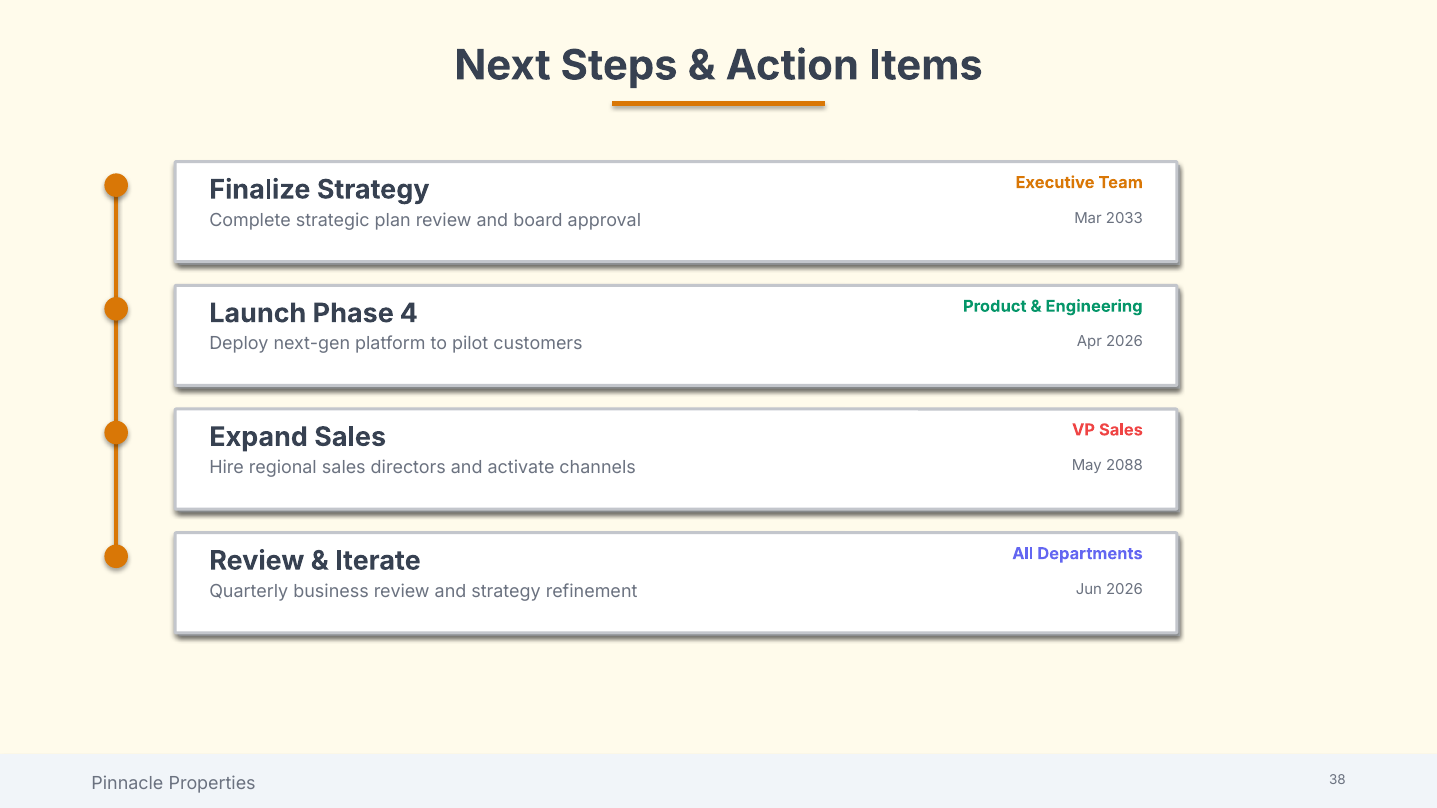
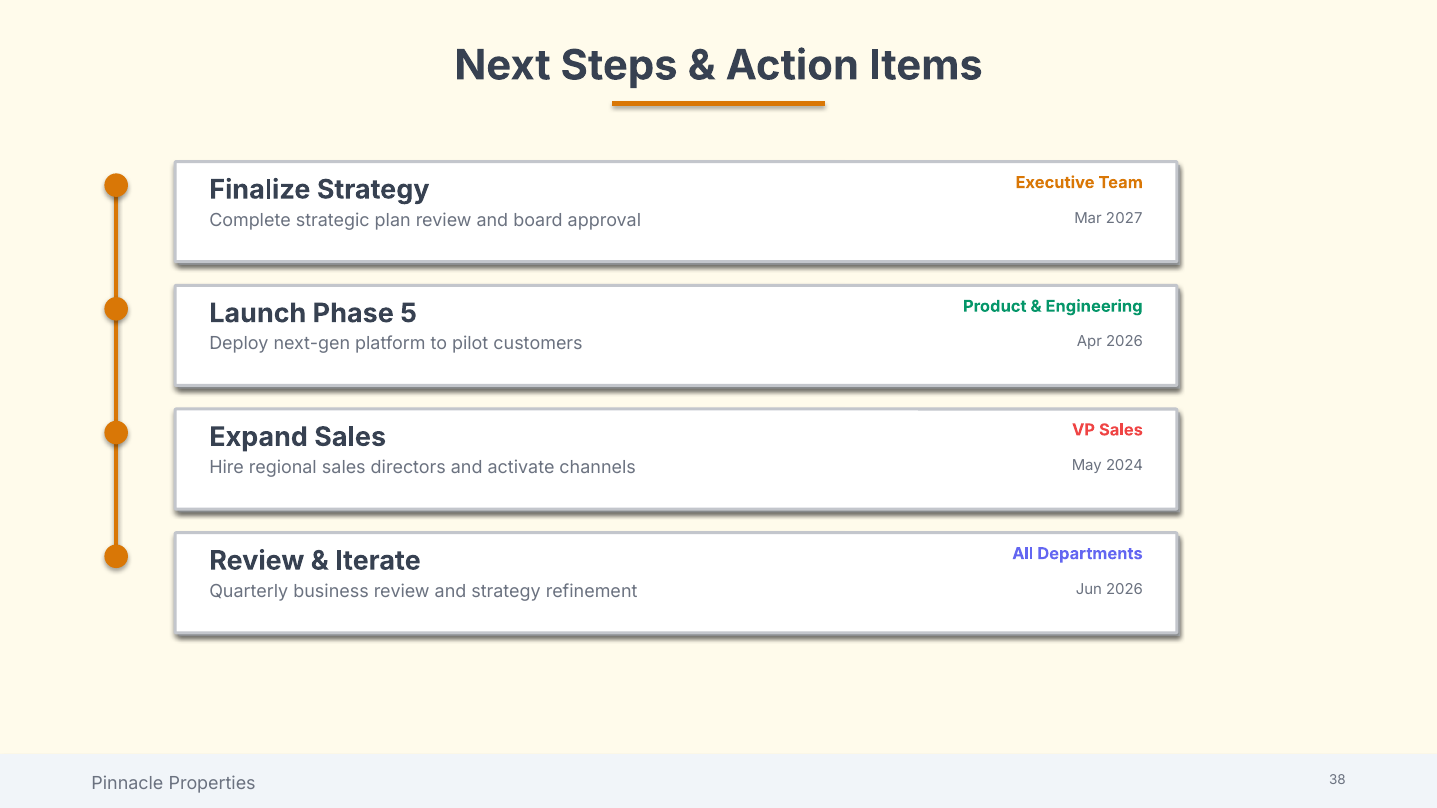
2033: 2033 -> 2027
4: 4 -> 5
2088: 2088 -> 2024
